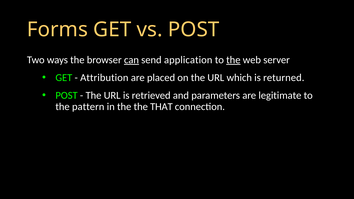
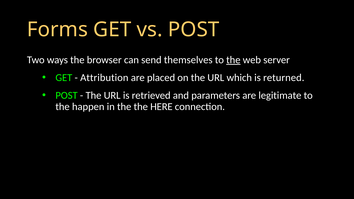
can underline: present -> none
application: application -> themselves
pattern: pattern -> happen
THAT: THAT -> HERE
